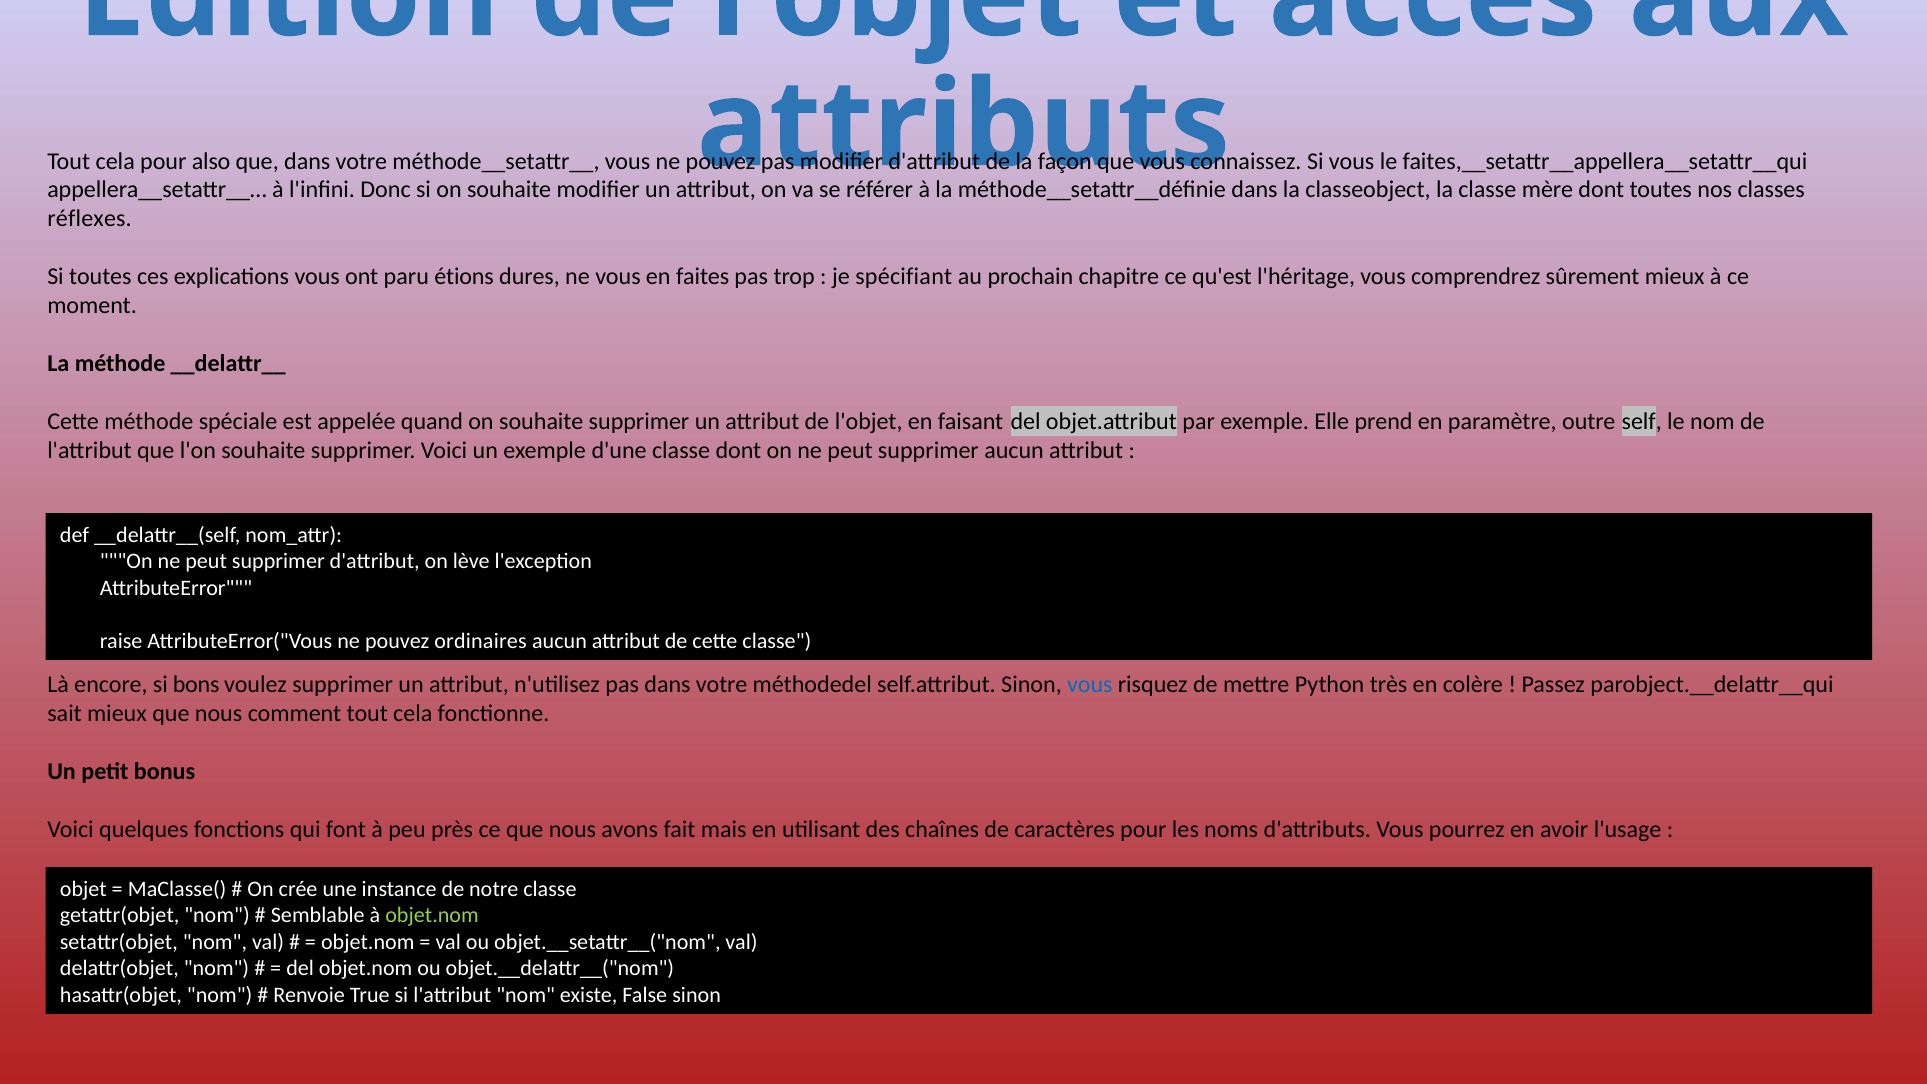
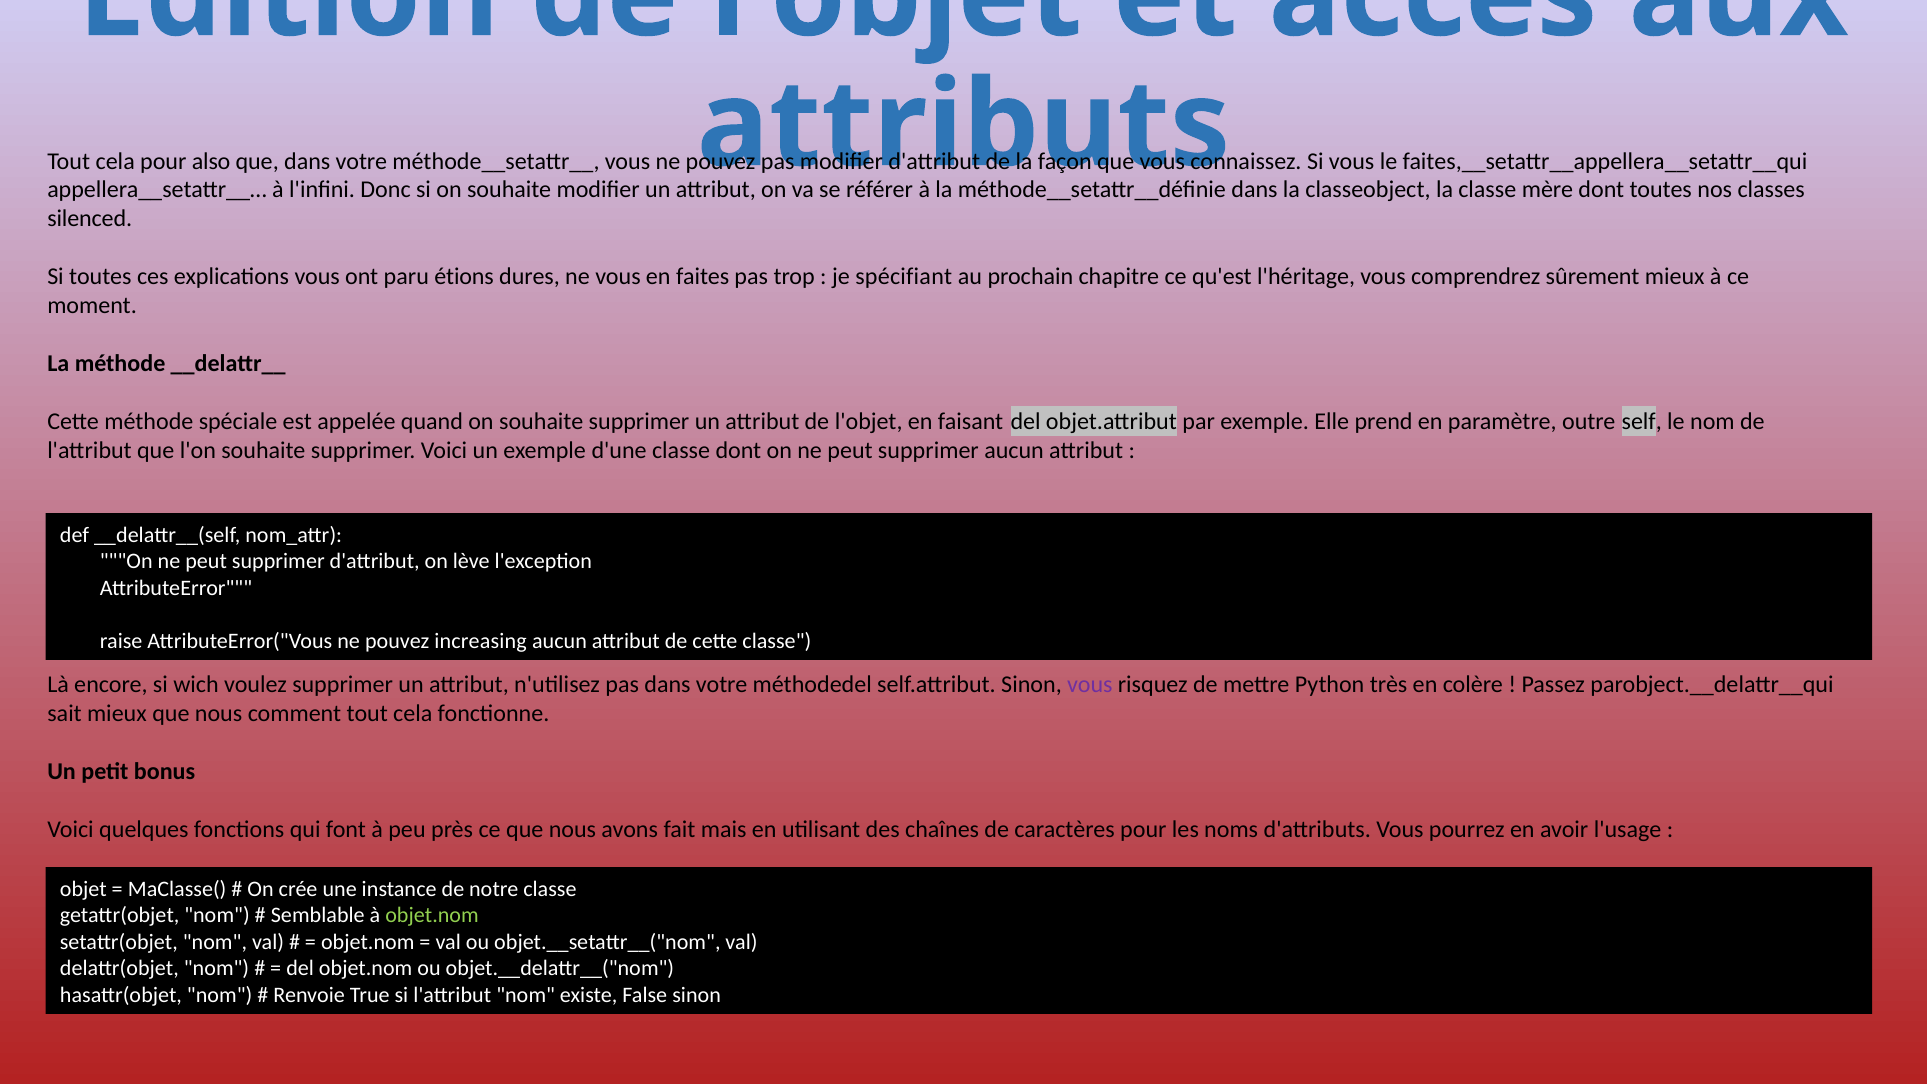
réflexes: réflexes -> silenced
ordinaires: ordinaires -> increasing
bons: bons -> wich
vous at (1090, 685) colour: blue -> purple
